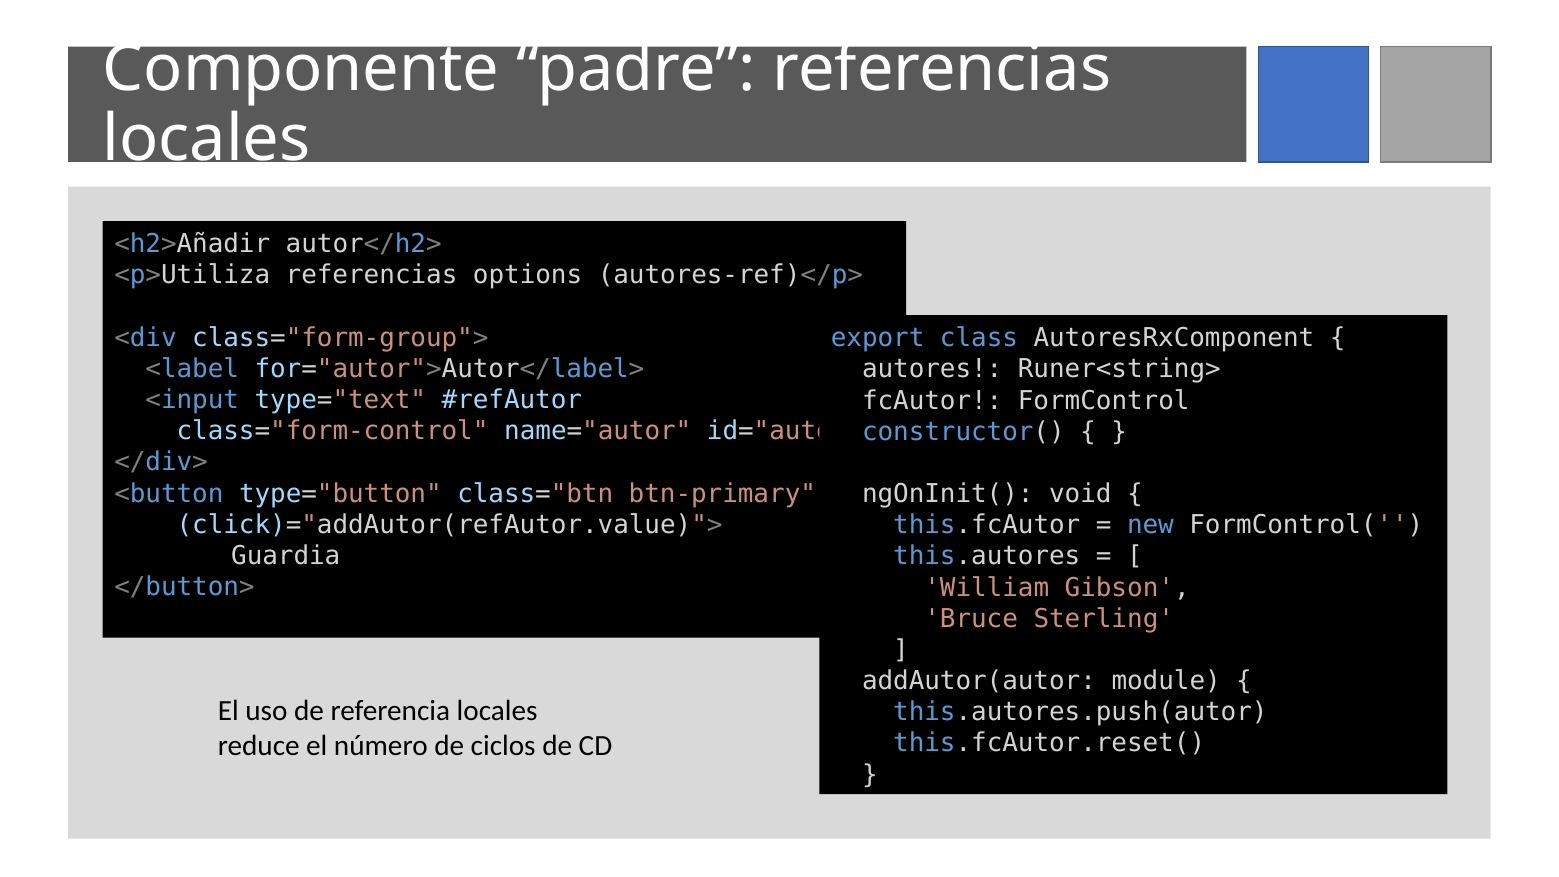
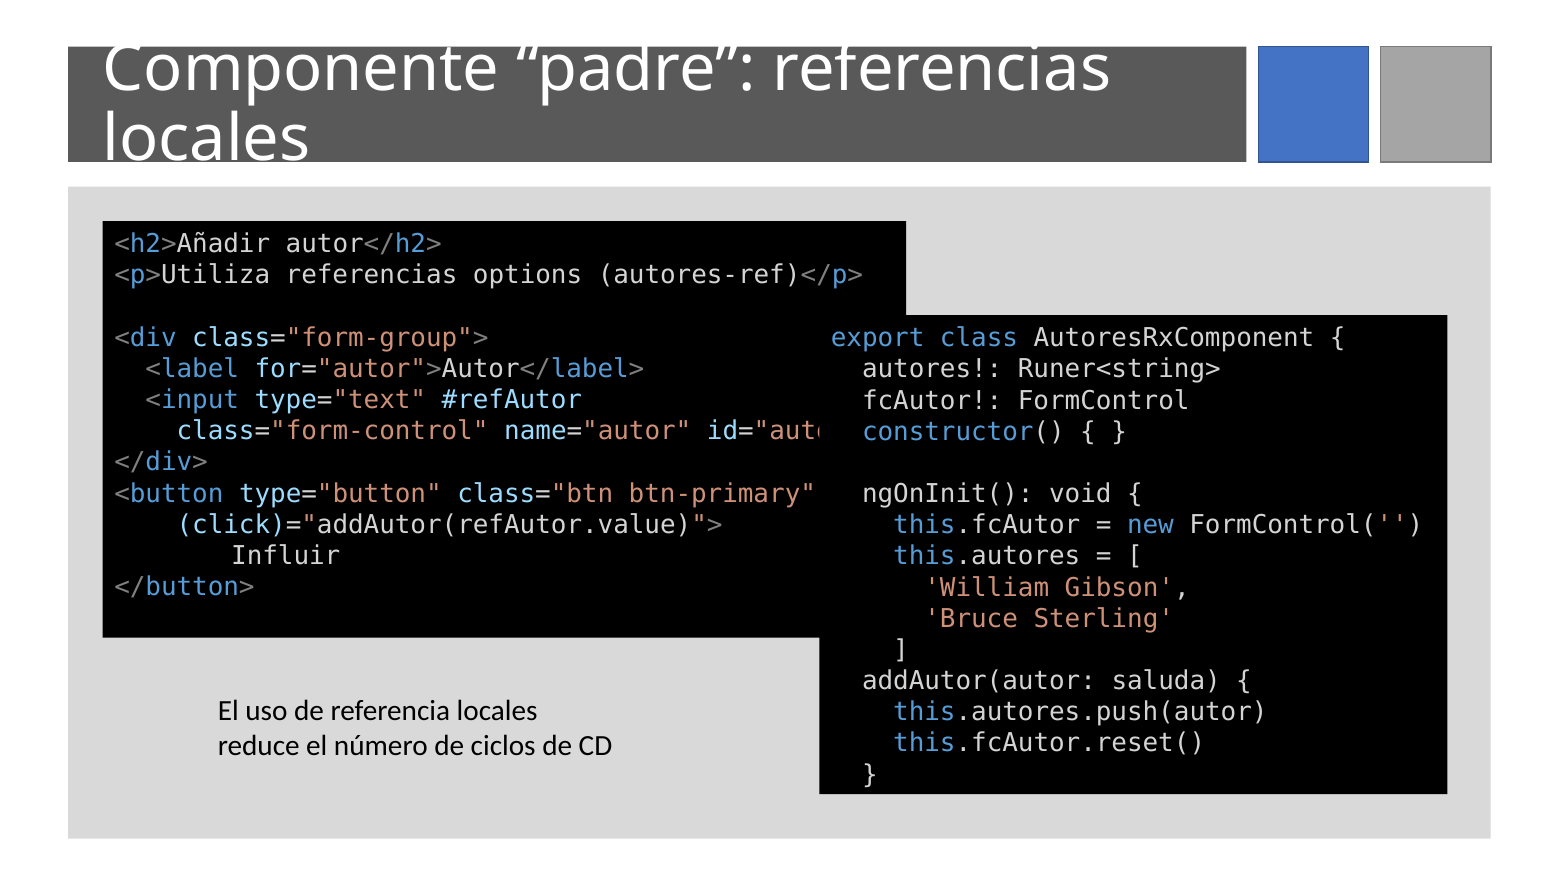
Guardia: Guardia -> Influir
module: module -> saluda
